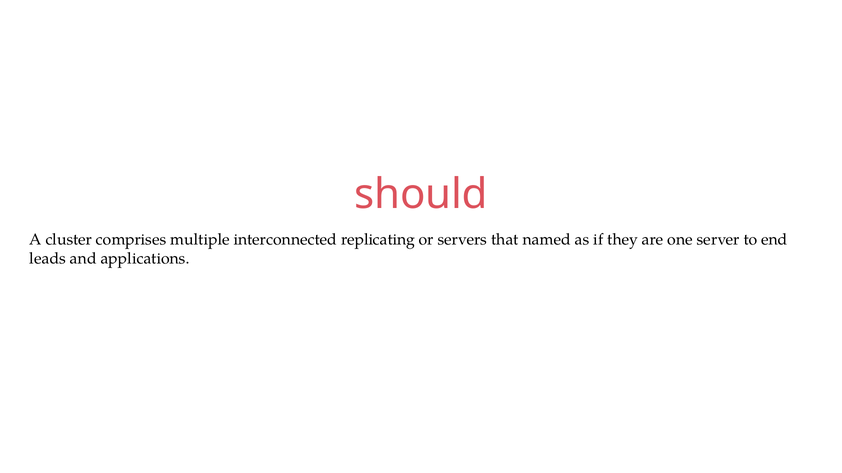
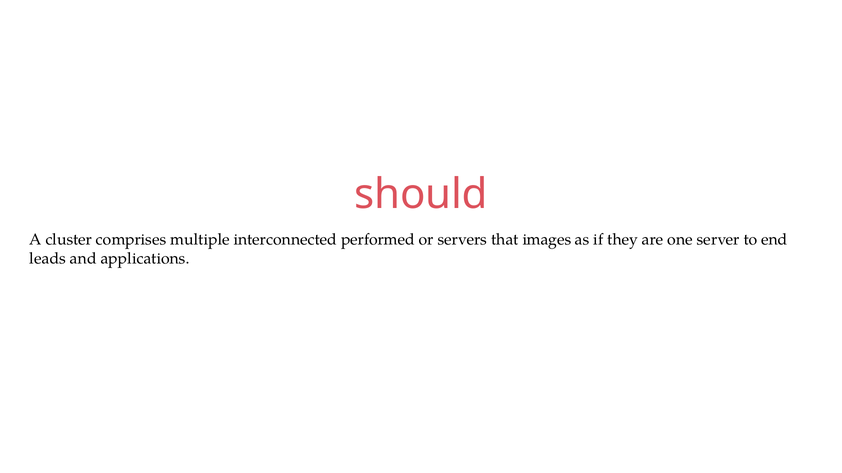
replicating: replicating -> performed
named: named -> images
